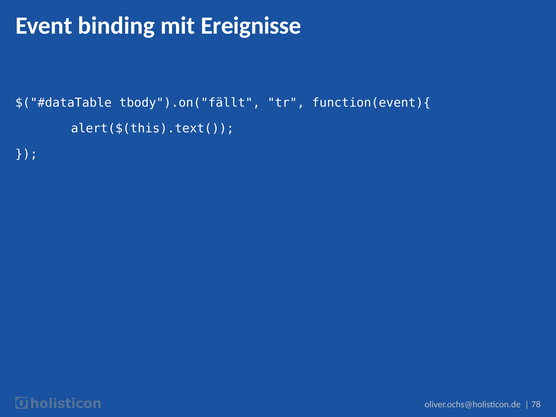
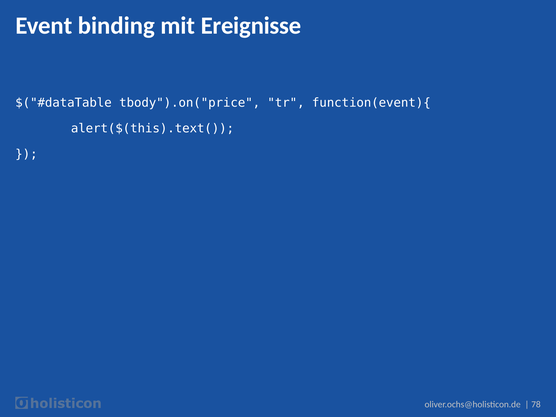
tbody").on("fällt: tbody").on("fällt -> tbody").on("price
